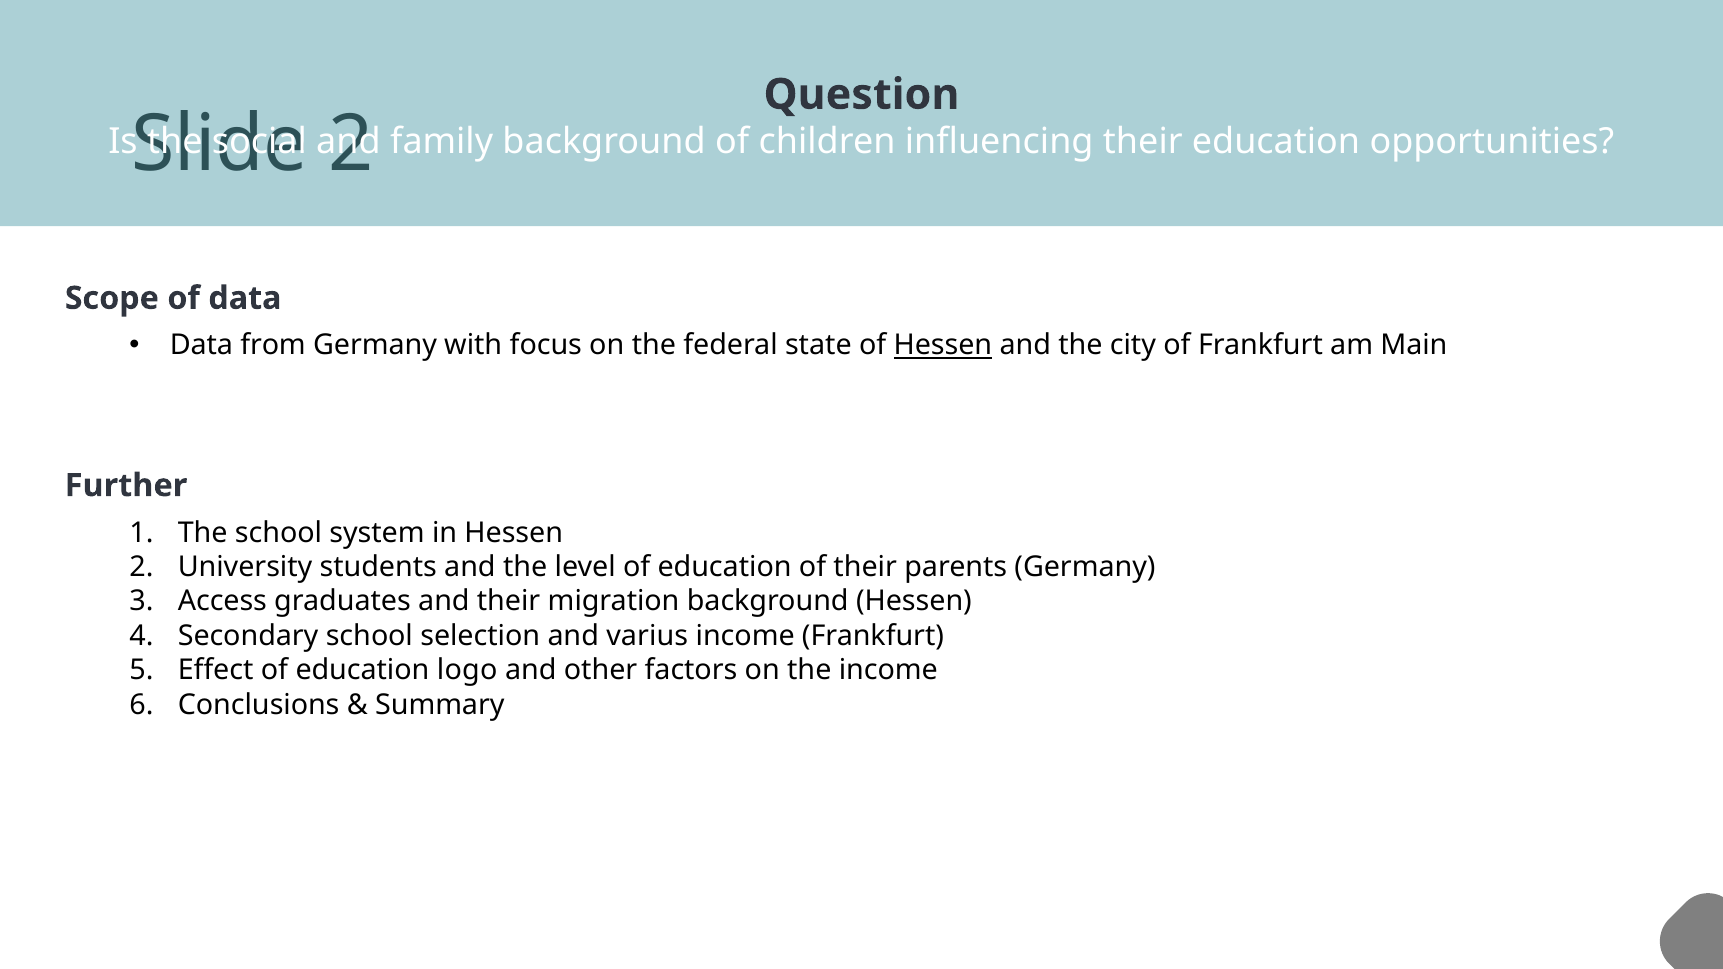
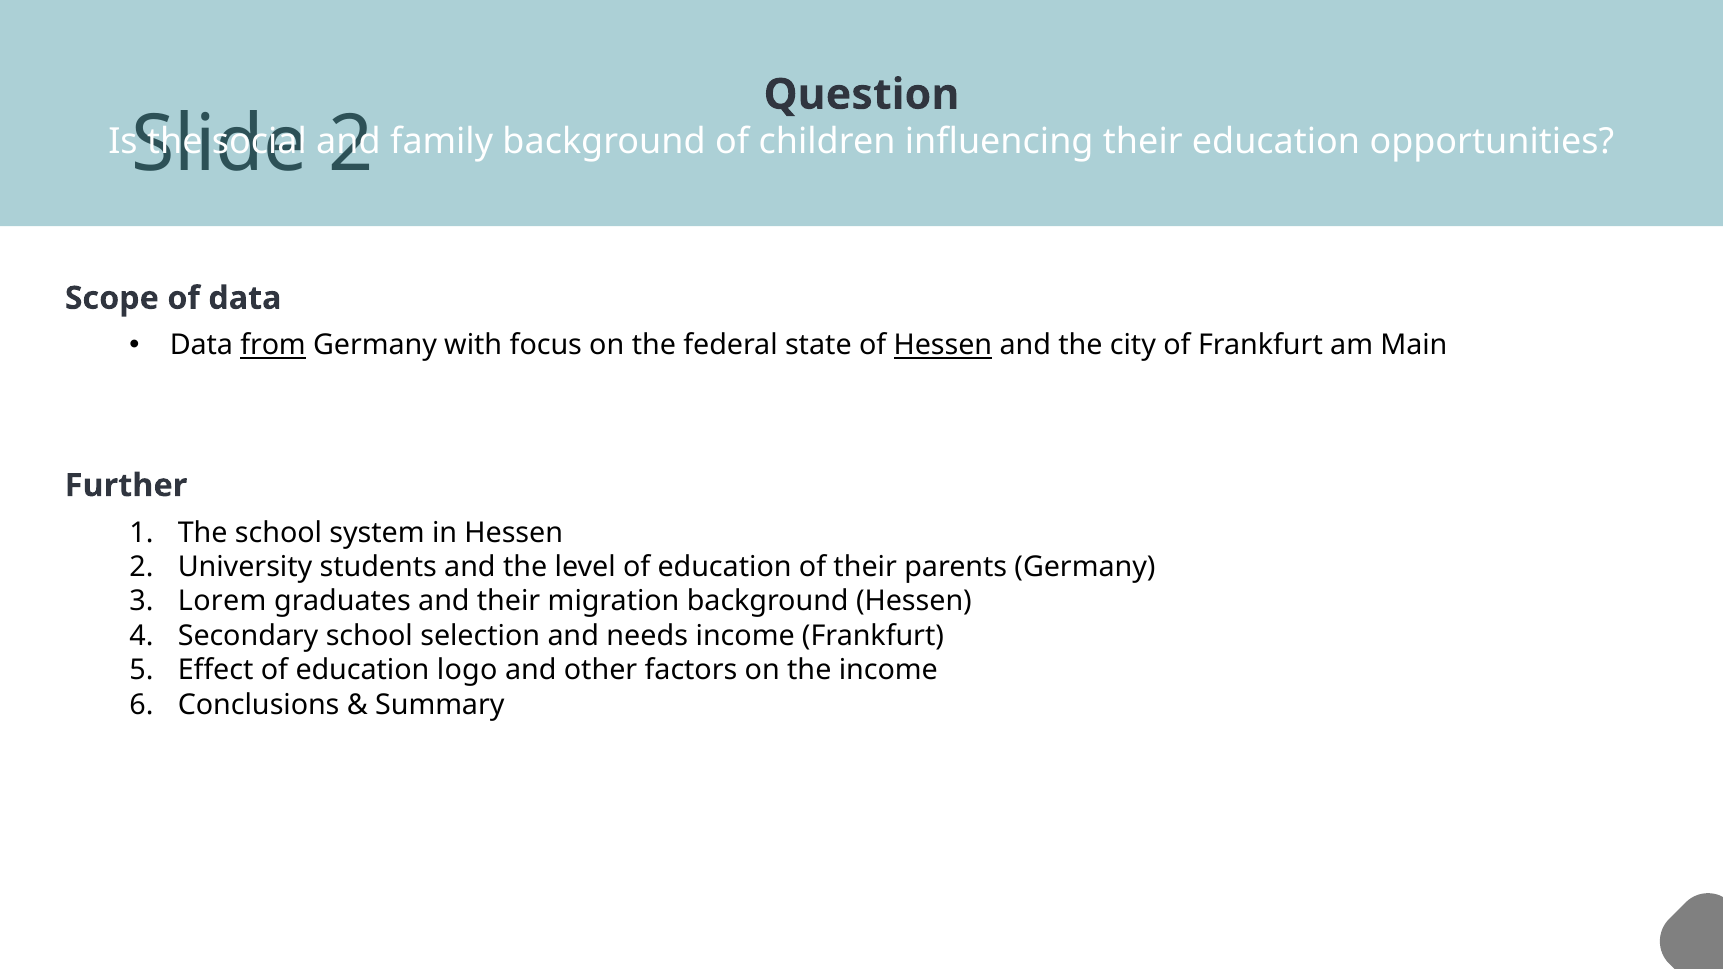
from underline: none -> present
Access: Access -> Lorem
varius: varius -> needs
